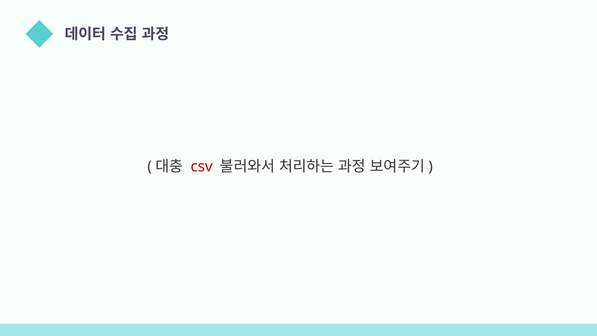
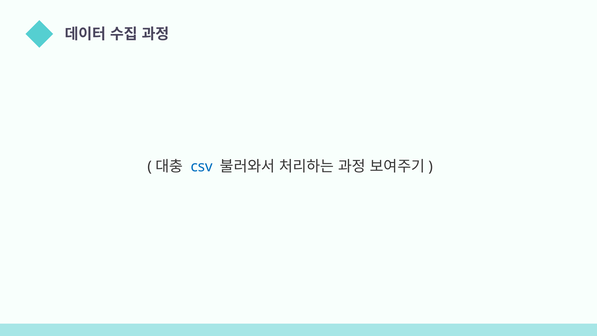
csv colour: red -> blue
